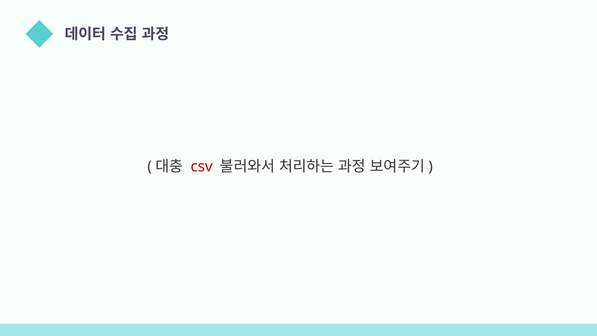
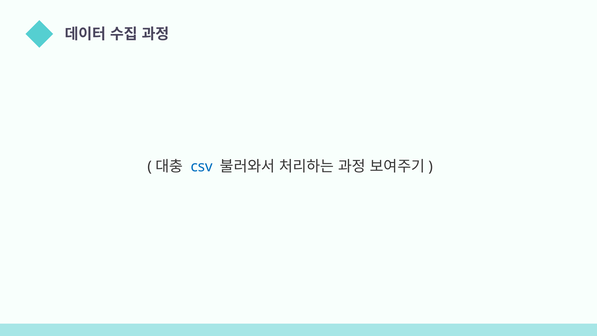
csv colour: red -> blue
